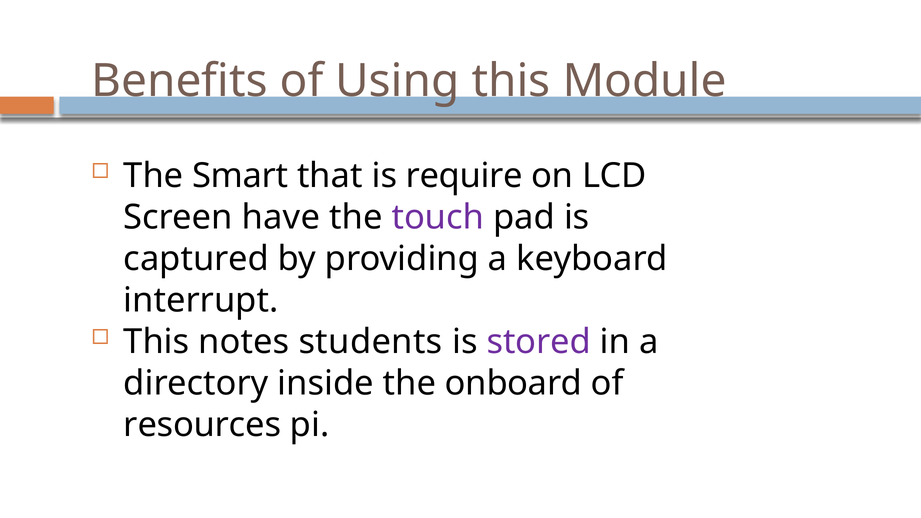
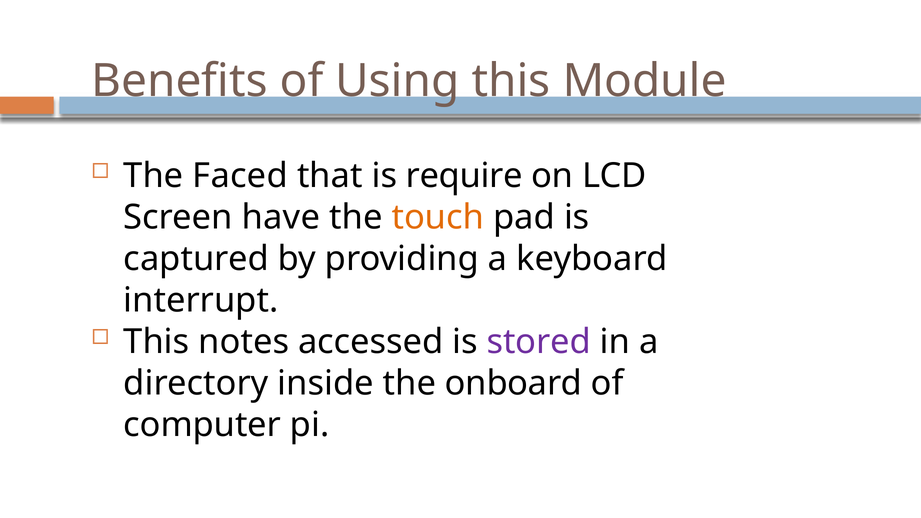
Smart: Smart -> Faced
touch colour: purple -> orange
students: students -> accessed
resources: resources -> computer
